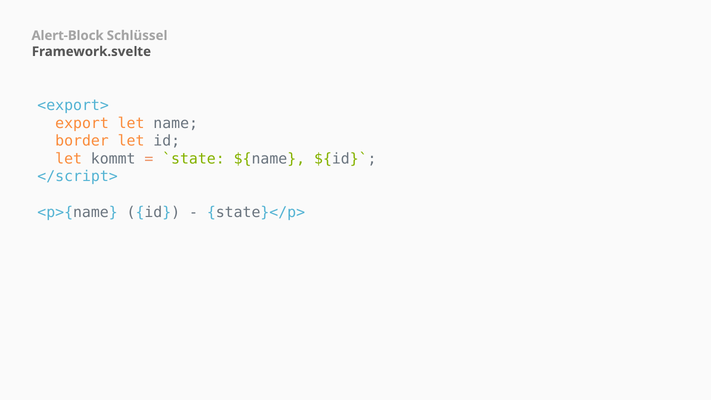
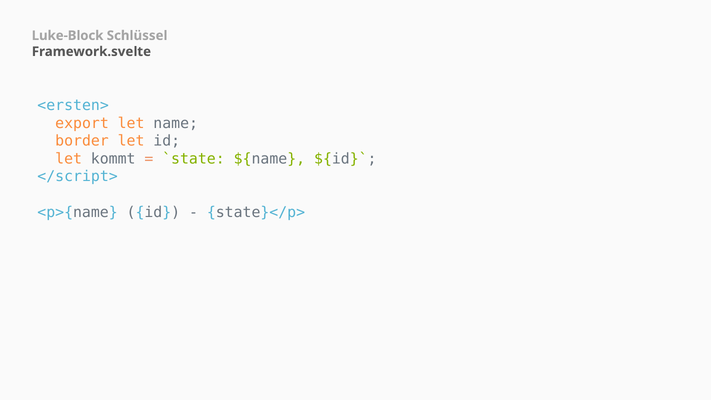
Alert-Block: Alert-Block -> Luke-Block
<export>: <export> -> <ersten>
